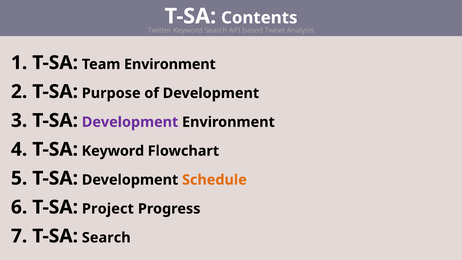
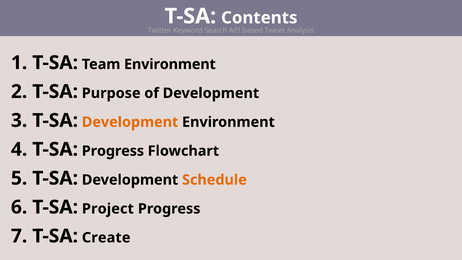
Development at (130, 122) colour: purple -> orange
T-SA Keyword: Keyword -> Progress
T-SA Search: Search -> Create
